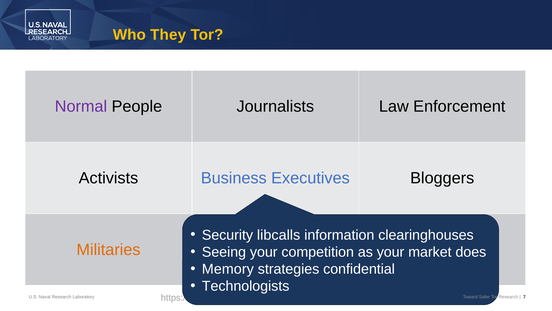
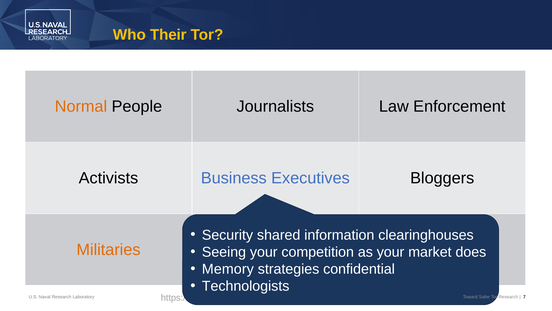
They: They -> Their
Normal colour: purple -> orange
libcalls: libcalls -> shared
